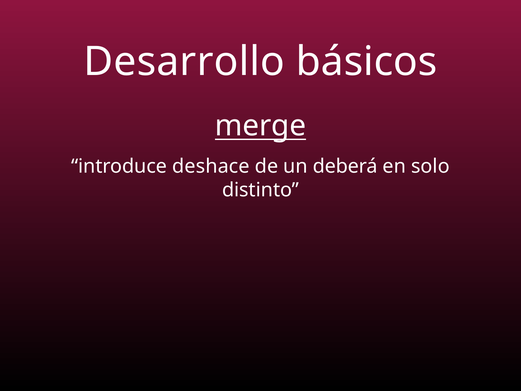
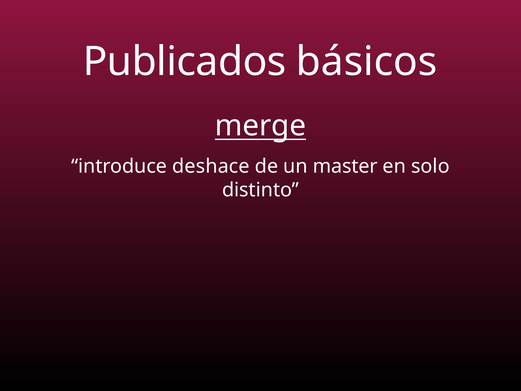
Desarrollo: Desarrollo -> Publicados
deberá: deberá -> master
